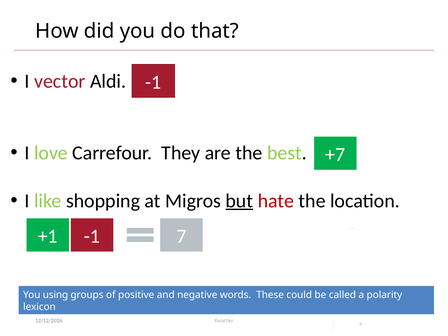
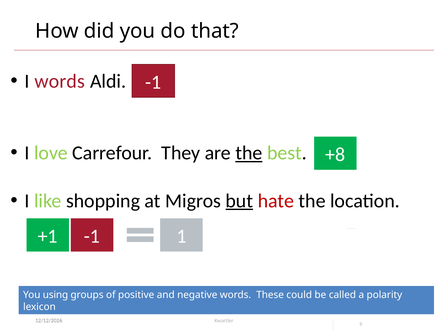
I vector: vector -> words
the at (249, 153) underline: none -> present
+7: +7 -> +8
7: 7 -> 1
